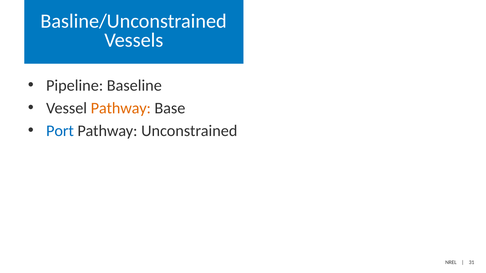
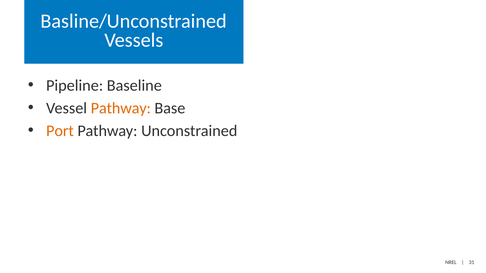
Port colour: blue -> orange
